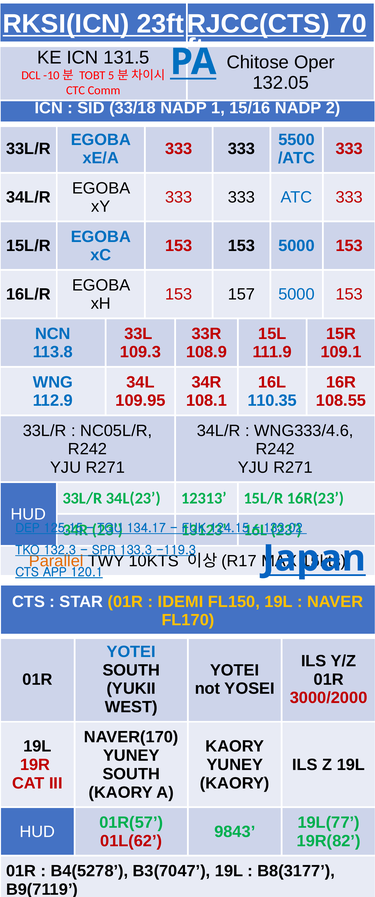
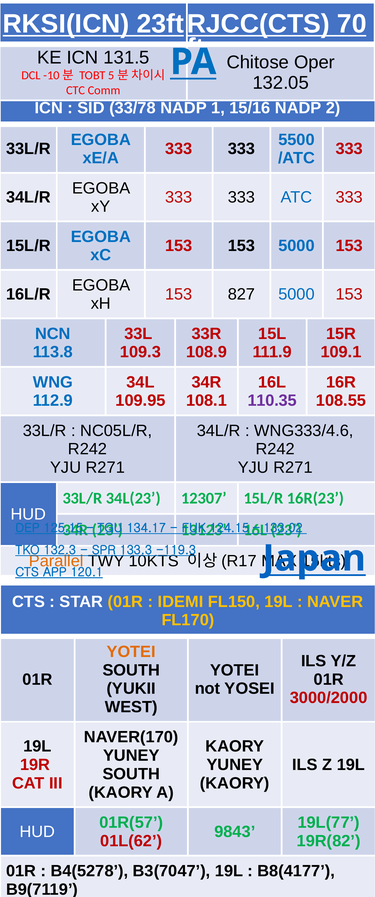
33/18: 33/18 -> 33/78
157: 157 -> 827
110.35 colour: blue -> purple
12313: 12313 -> 12307
YOTEI at (131, 652) colour: blue -> orange
B8(3177: B8(3177 -> B8(4177
